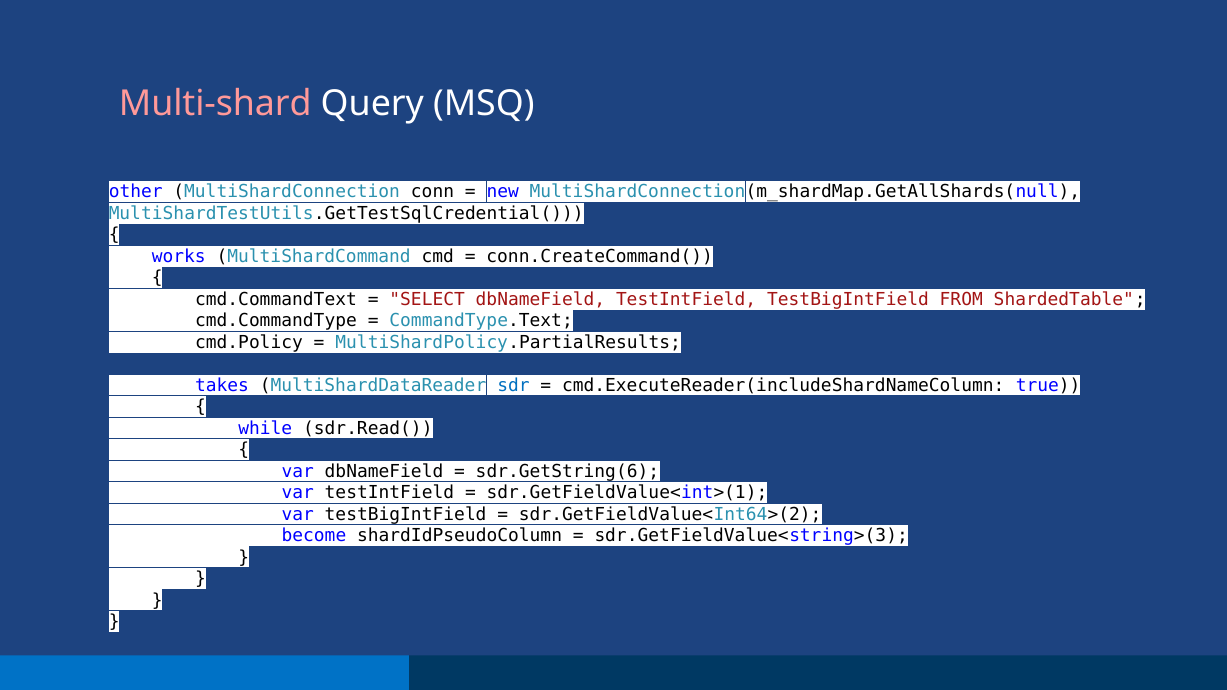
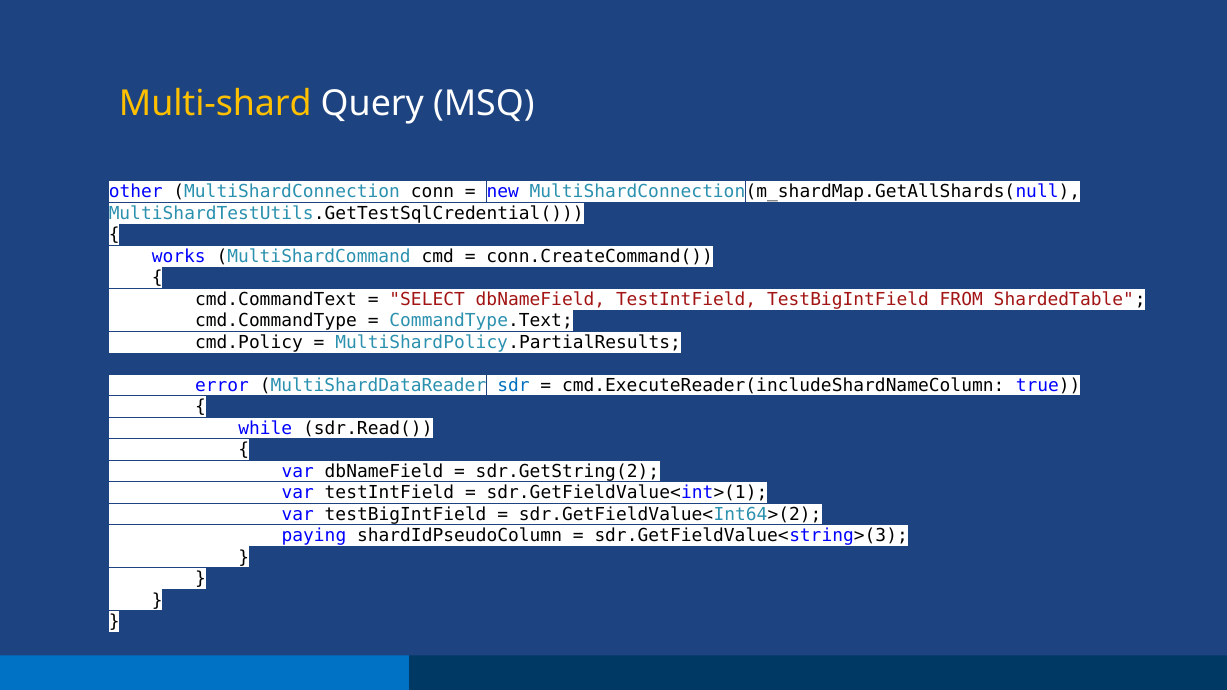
Multi-shard colour: pink -> yellow
takes: takes -> error
sdr.GetString(6: sdr.GetString(6 -> sdr.GetString(2
become: become -> paying
